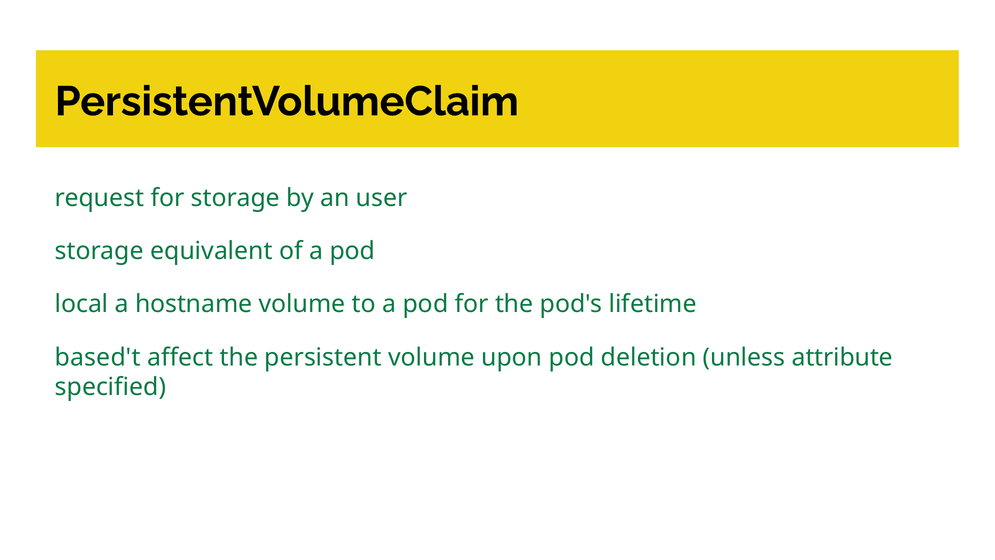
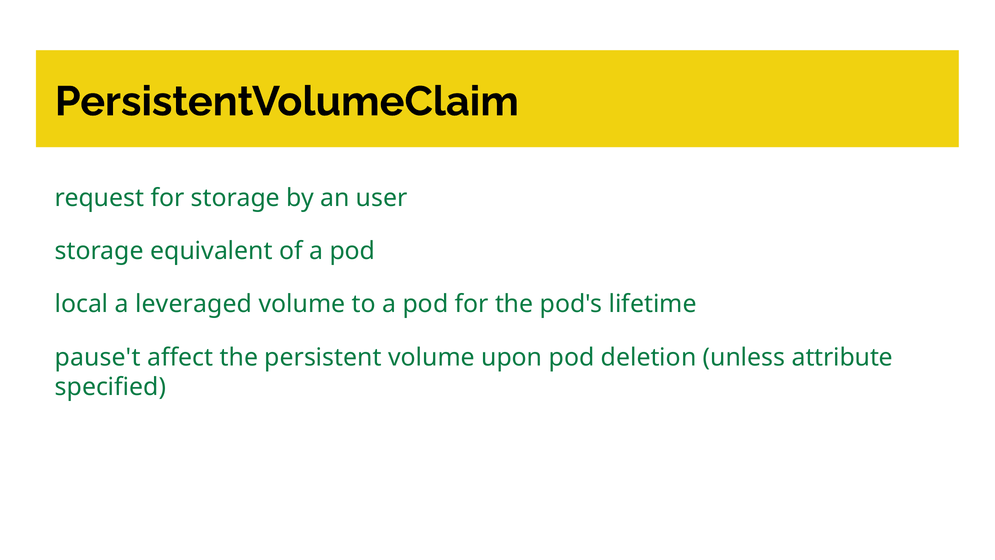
hostname: hostname -> leveraged
based't: based't -> pause't
